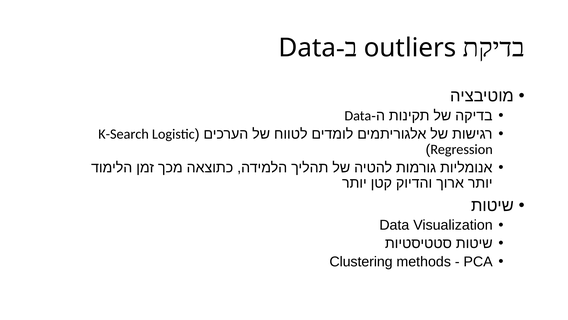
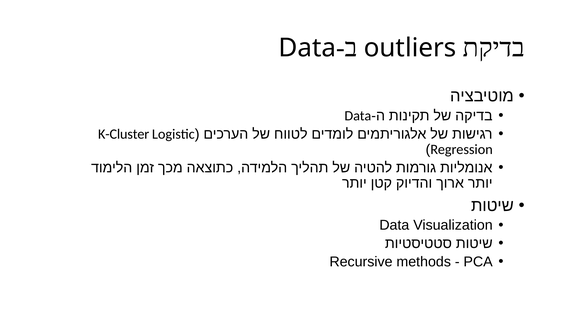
K-Search: K-Search -> K-Cluster
Clustering: Clustering -> Recursive
